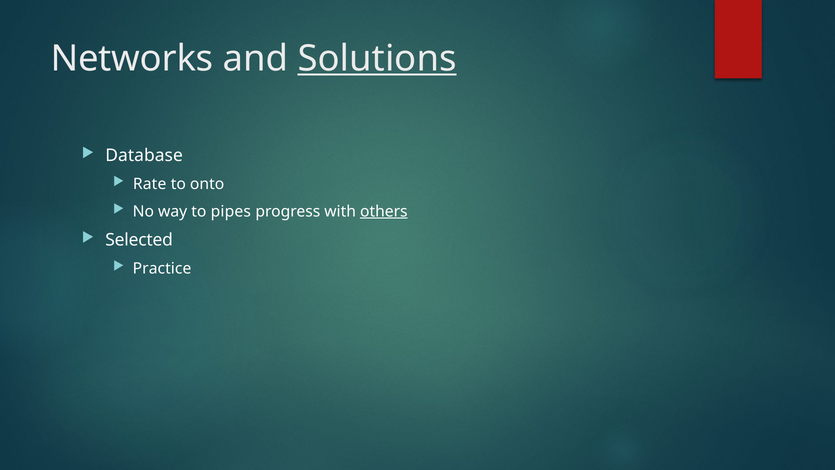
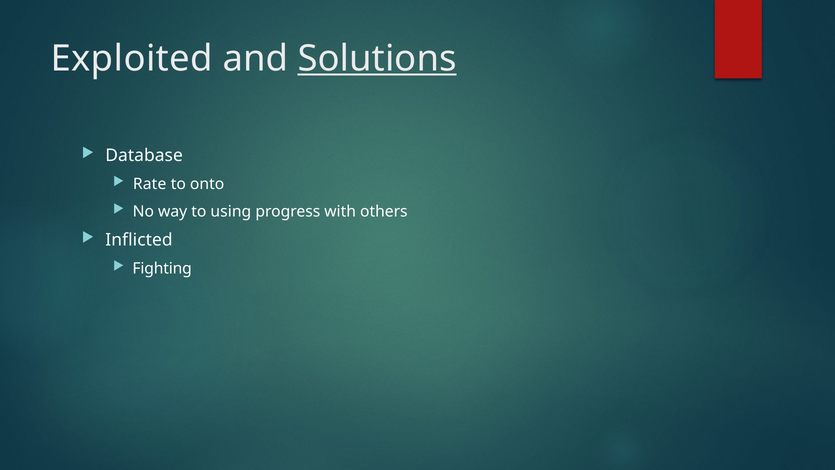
Networks: Networks -> Exploited
pipes: pipes -> using
others underline: present -> none
Selected: Selected -> Inflicted
Practice: Practice -> Fighting
